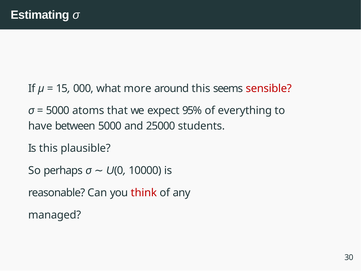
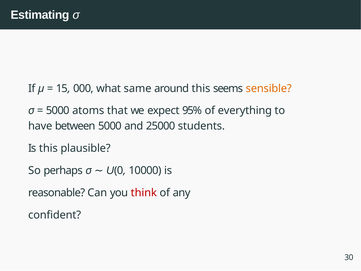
more: more -> same
sensible colour: red -> orange
managed: managed -> confident
